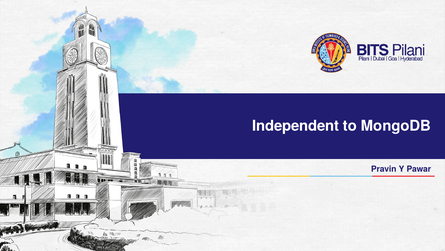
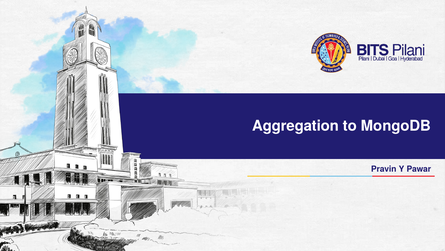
Independent: Independent -> Aggregation
